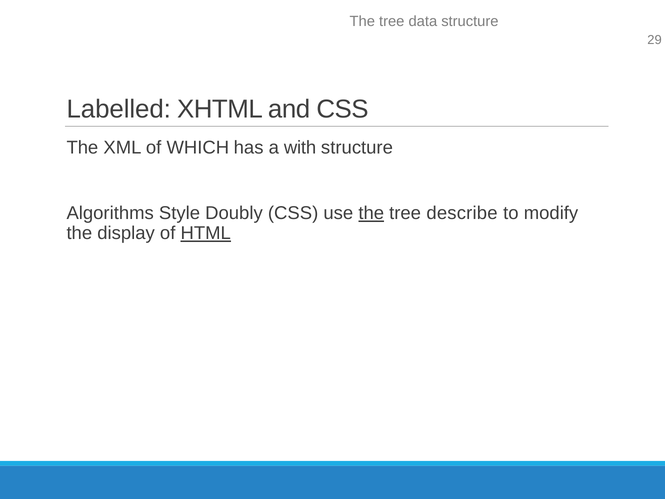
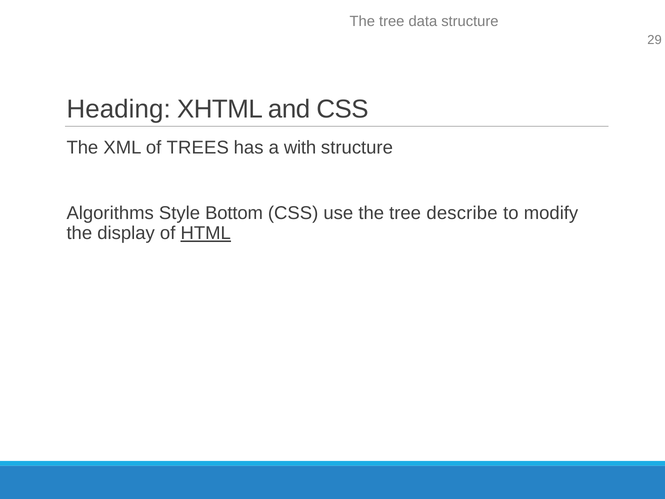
Labelled: Labelled -> Heading
WHICH: WHICH -> TREES
Doubly: Doubly -> Bottom
the at (371, 213) underline: present -> none
